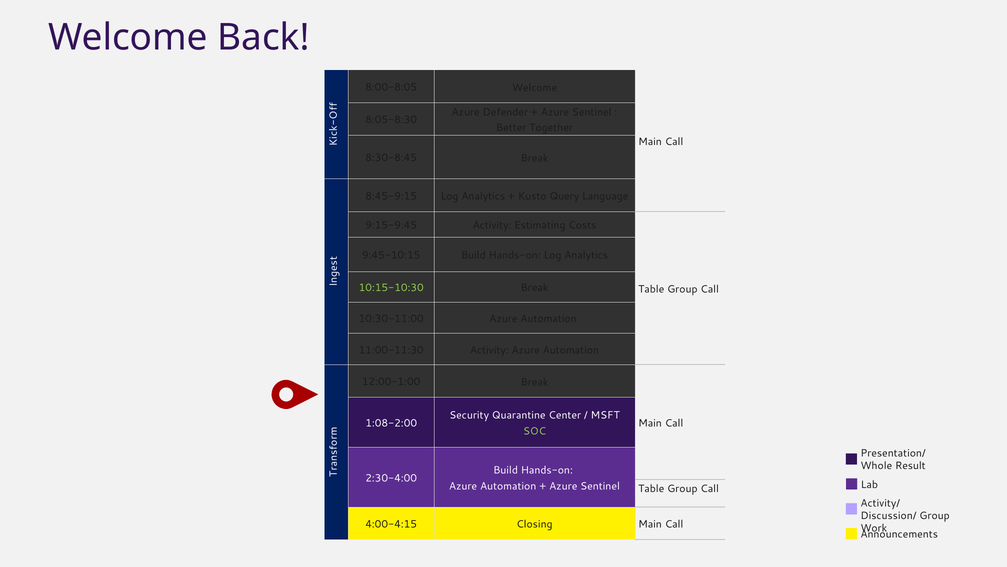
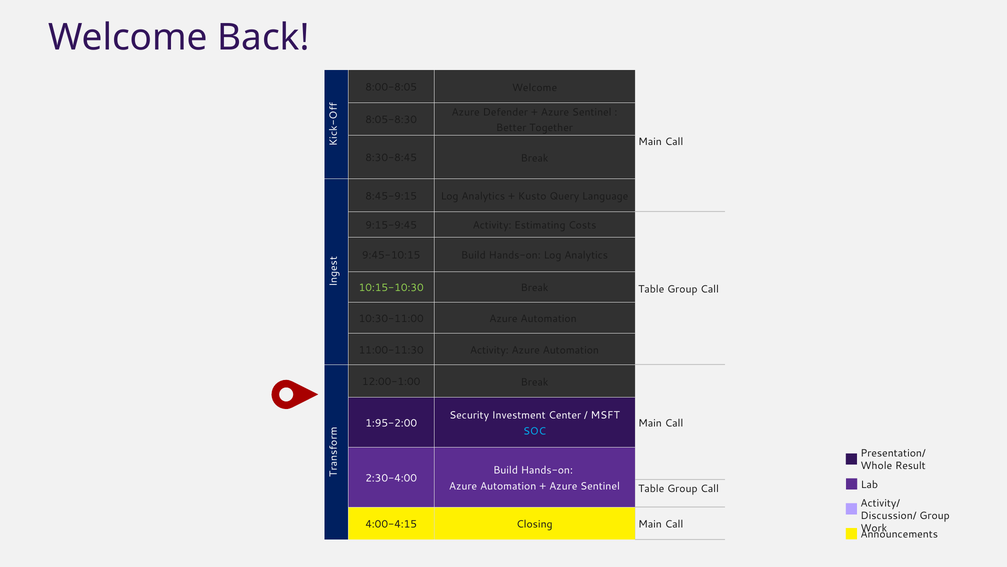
Quarantine: Quarantine -> Investment
1:08-2:00: 1:08-2:00 -> 1:95-2:00
SOC colour: light green -> light blue
